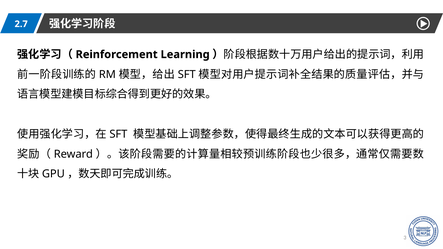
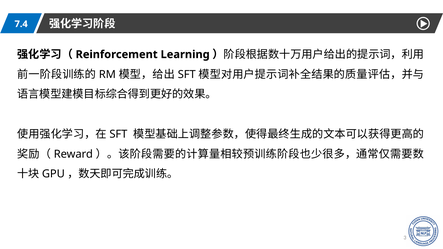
2.7: 2.7 -> 7.4
